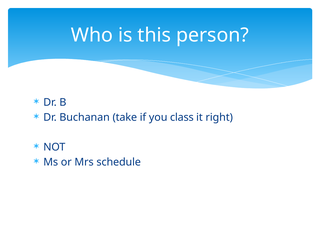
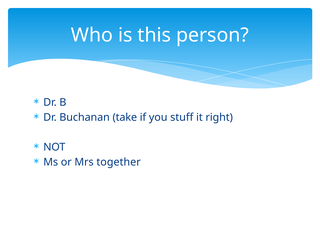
class: class -> stuff
schedule: schedule -> together
